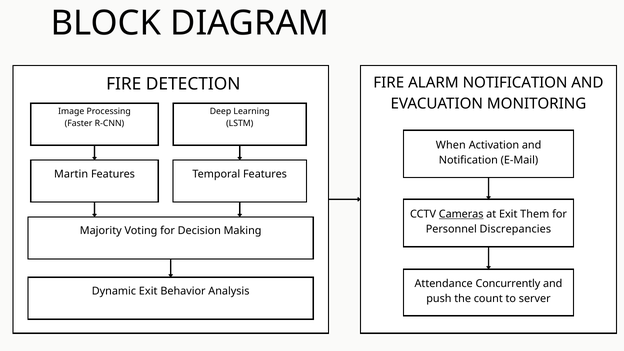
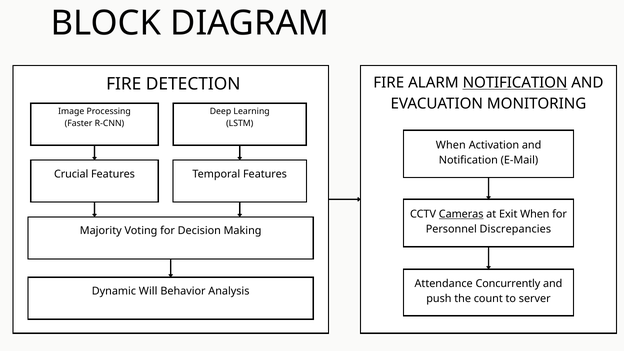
NOTIFICATION at (515, 83) underline: none -> present
Martin: Martin -> Crucial
Exit Them: Them -> When
Dynamic Exit: Exit -> Will
